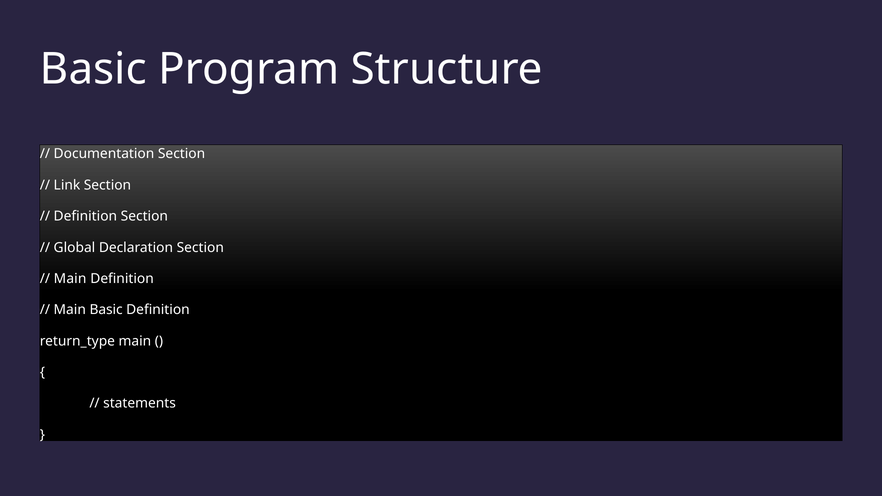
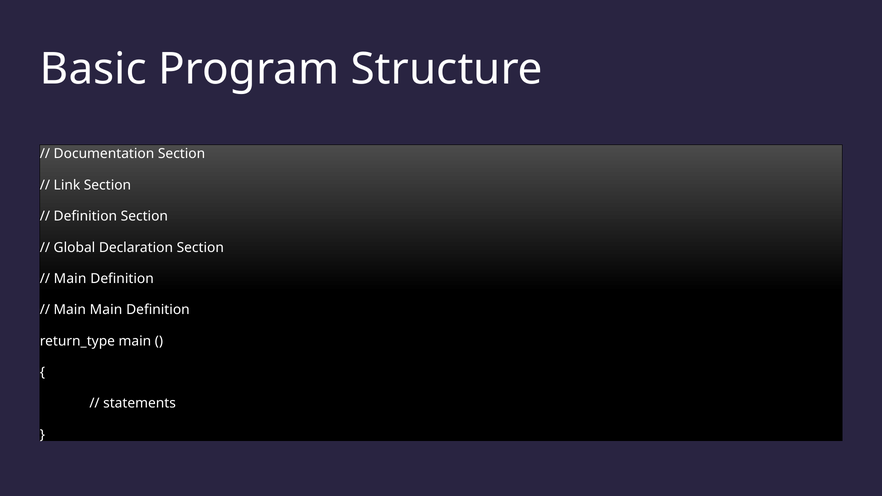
Main Basic: Basic -> Main
